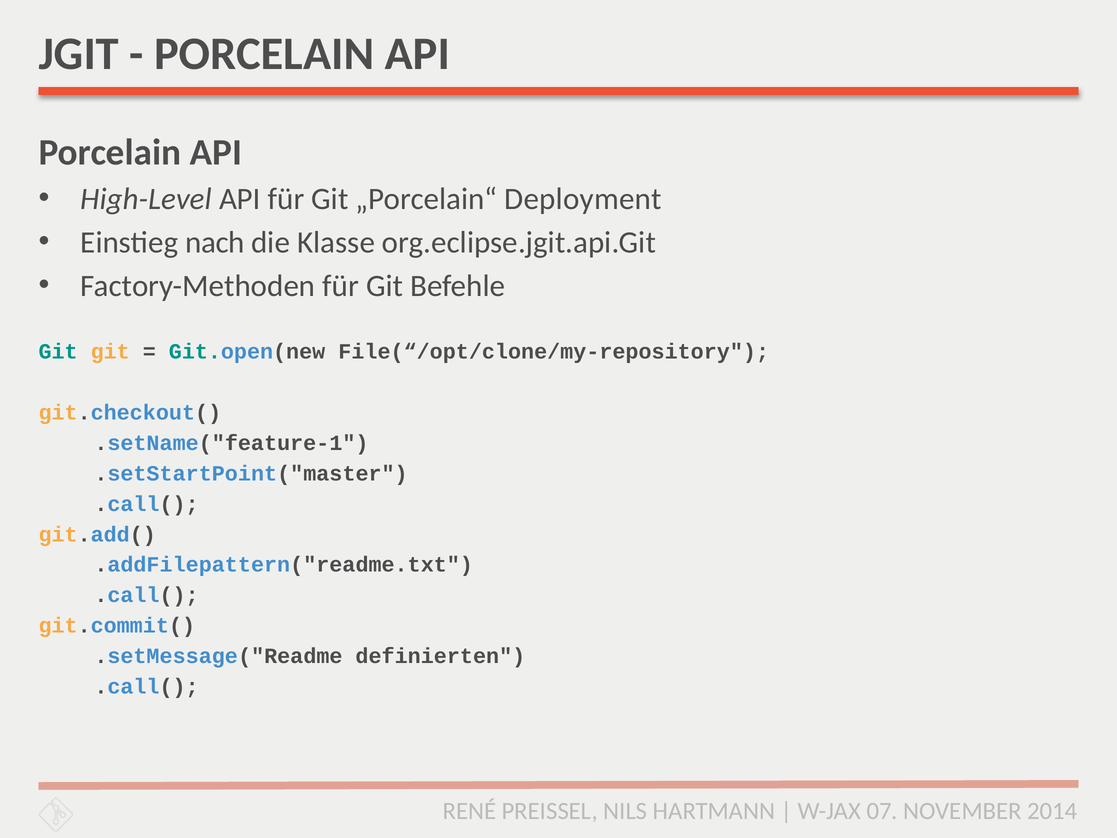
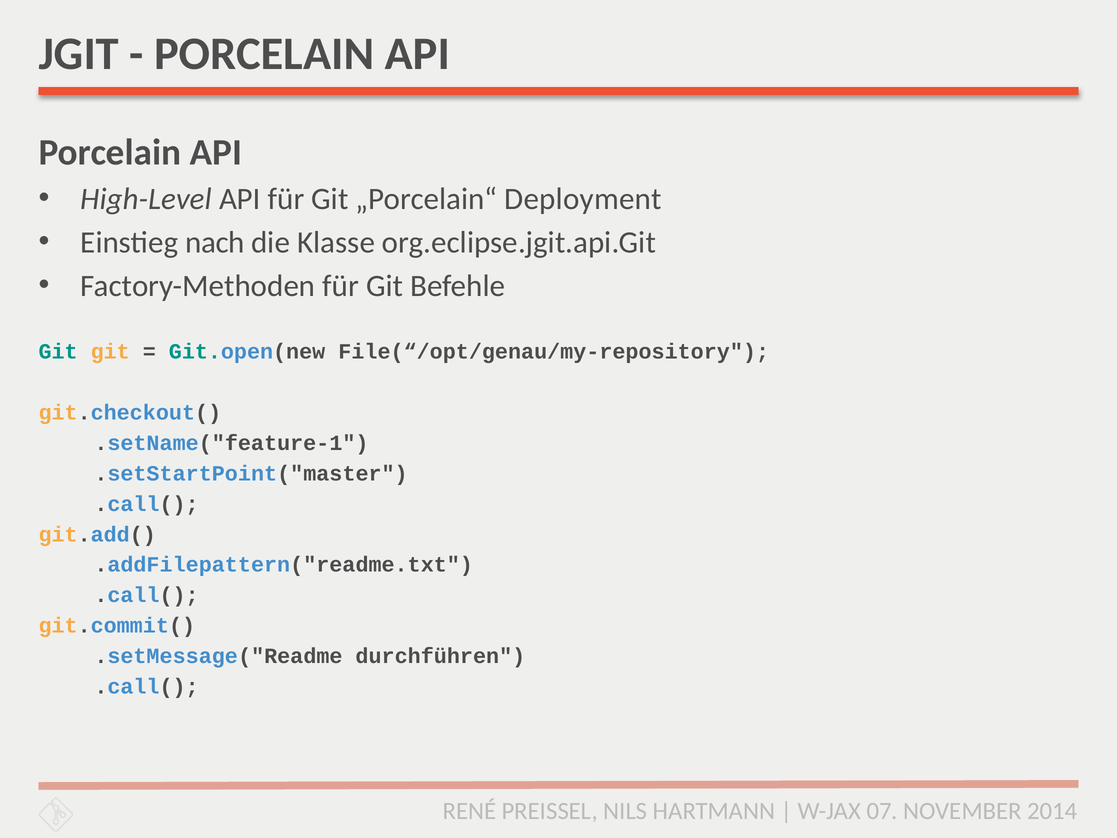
File(“/opt/clone/my-repository: File(“/opt/clone/my-repository -> File(“/opt/genau/my-repository
definierten: definierten -> durchführen
